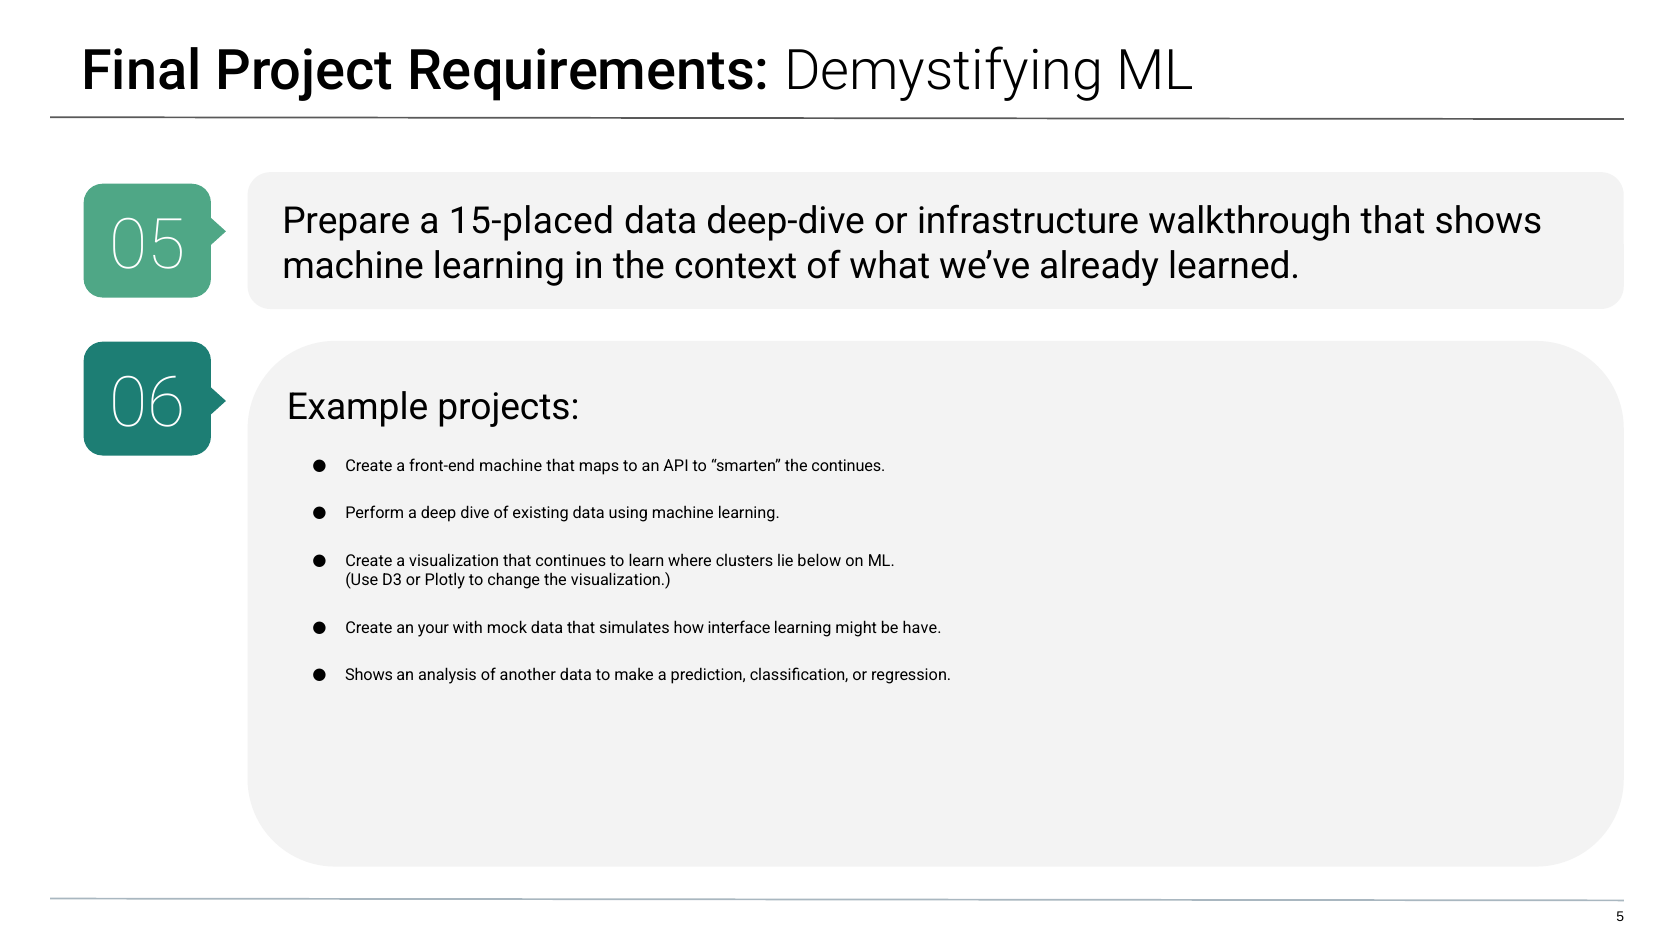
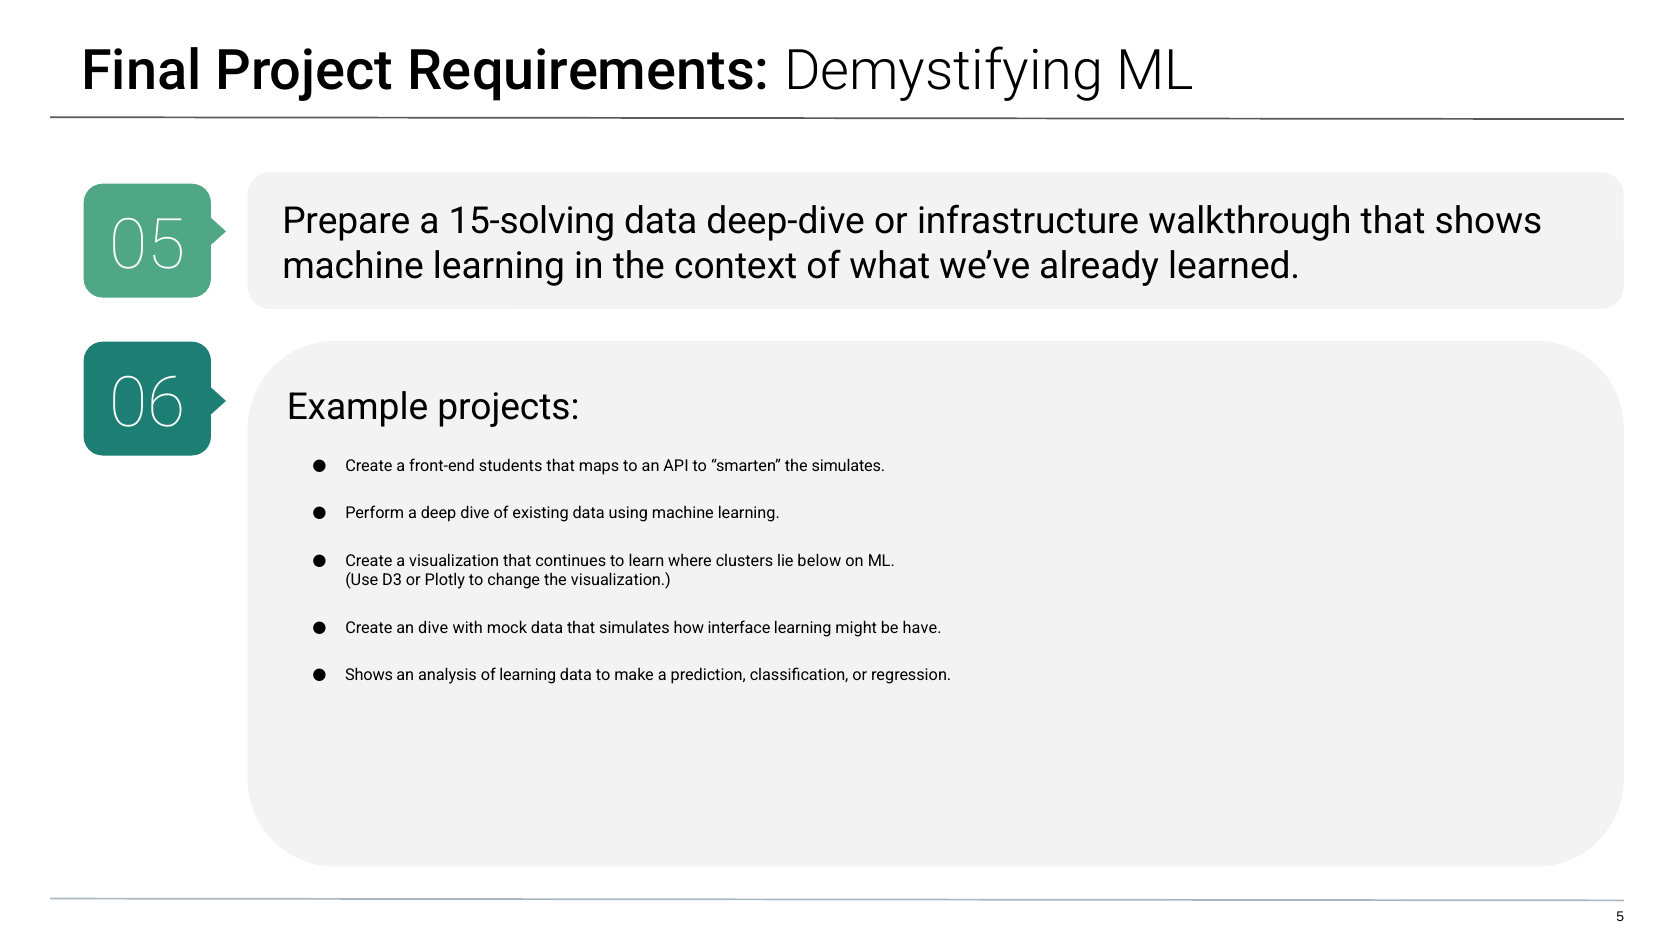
15-placed: 15-placed -> 15-solving
front-end machine: machine -> students
the continues: continues -> simulates
an your: your -> dive
of another: another -> learning
